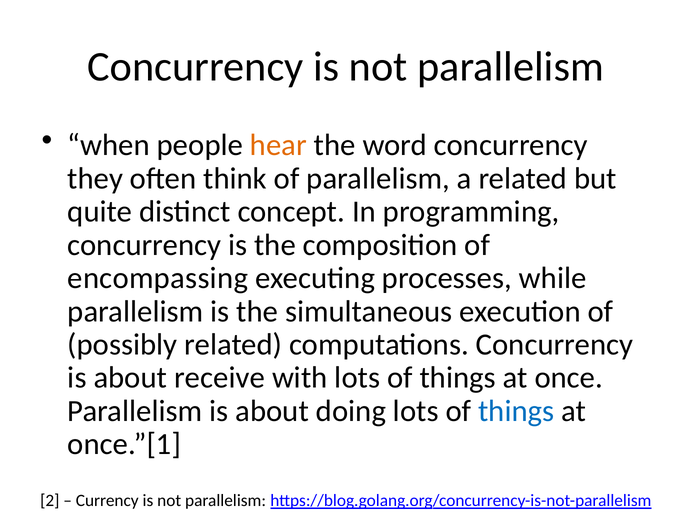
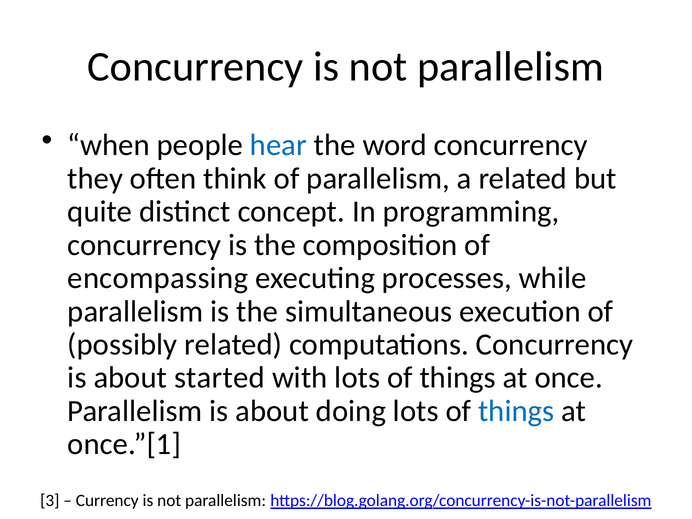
hear colour: orange -> blue
receive: receive -> started
2: 2 -> 3
